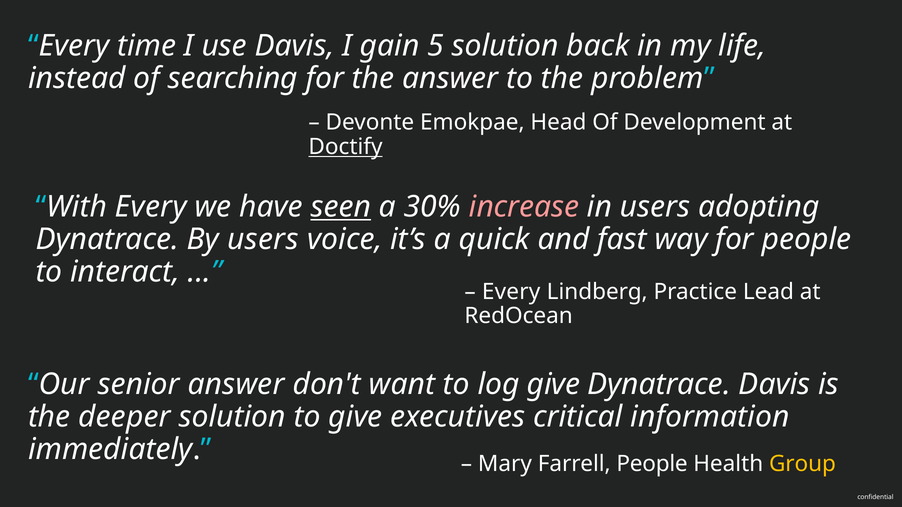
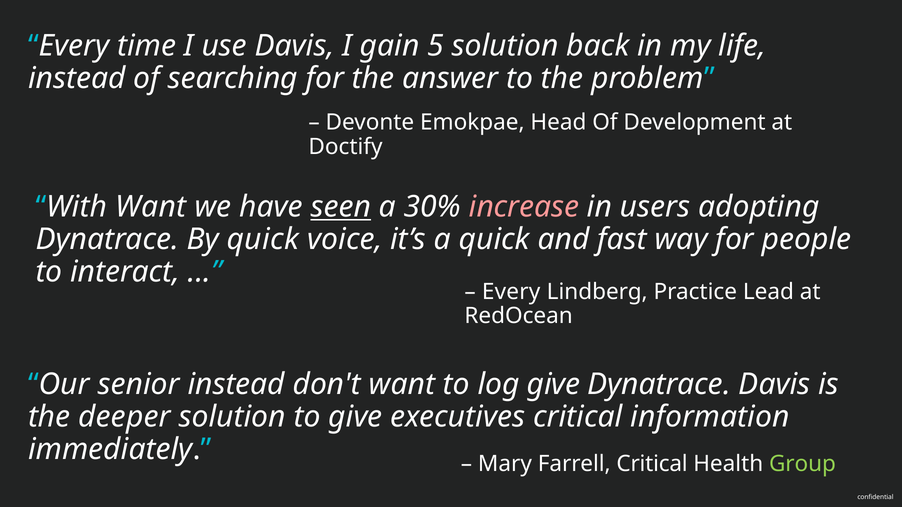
Doctify underline: present -> none
With Every: Every -> Want
By users: users -> quick
senior answer: answer -> instead
Farrell People: People -> Critical
Group colour: yellow -> light green
